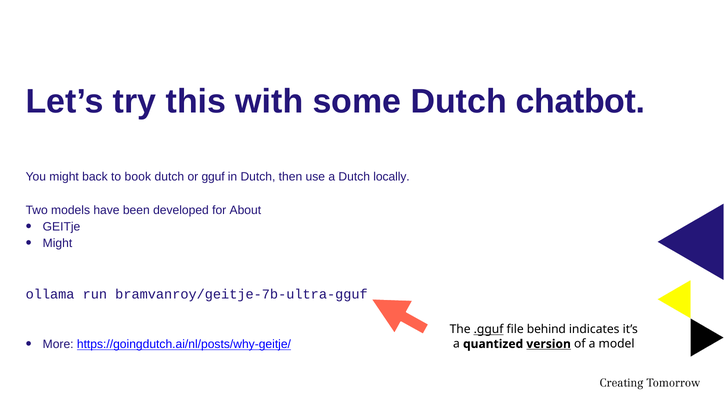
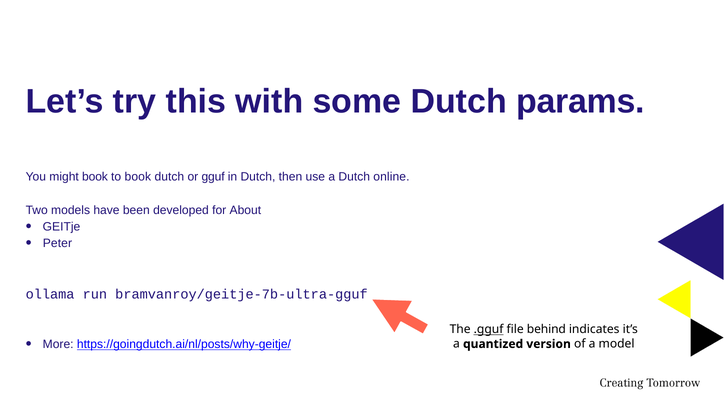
chatbot: chatbot -> params
might back: back -> book
locally: locally -> online
Might at (57, 243): Might -> Peter
version underline: present -> none
